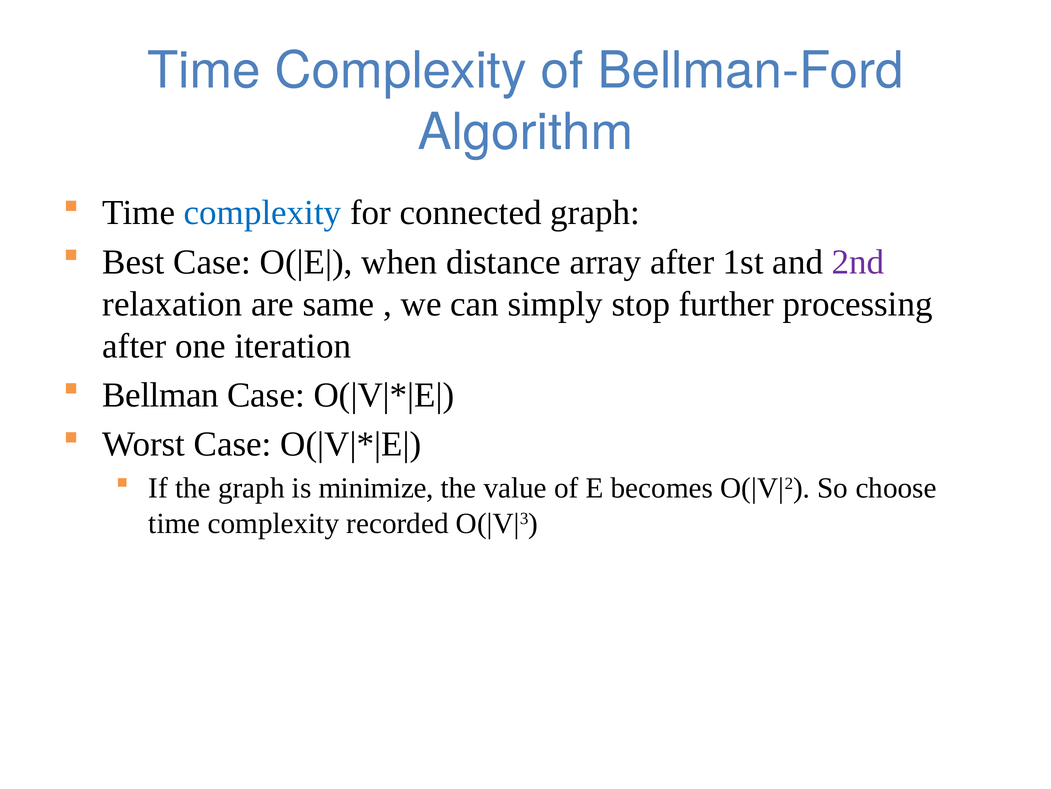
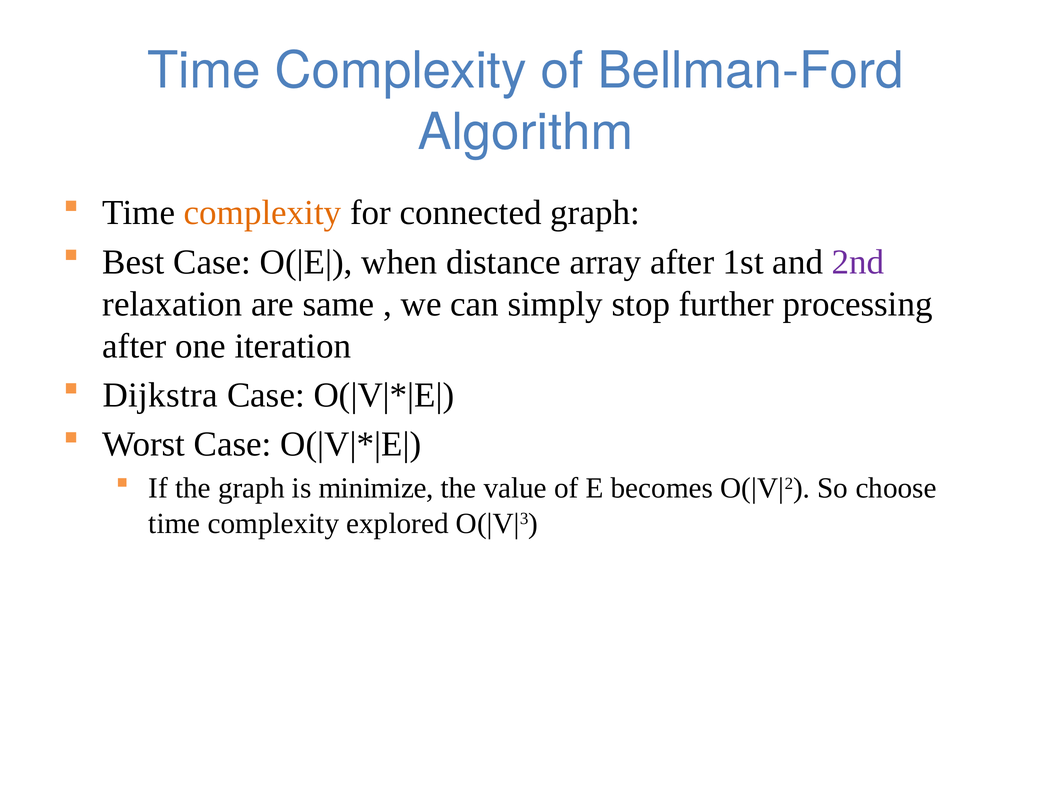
complexity at (263, 213) colour: blue -> orange
Bellman: Bellman -> Dijkstra
recorded: recorded -> explored
